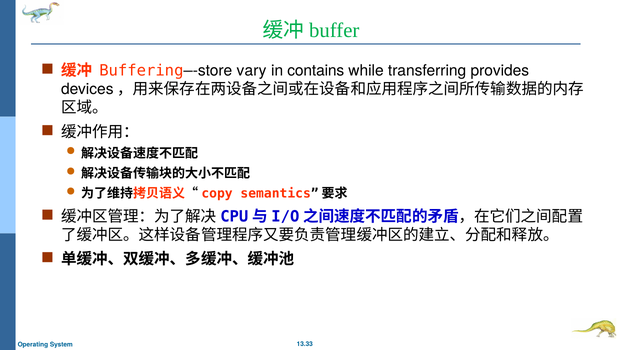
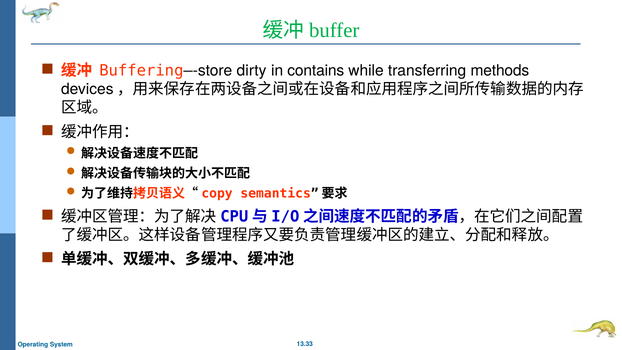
vary: vary -> dirty
provides: provides -> methods
